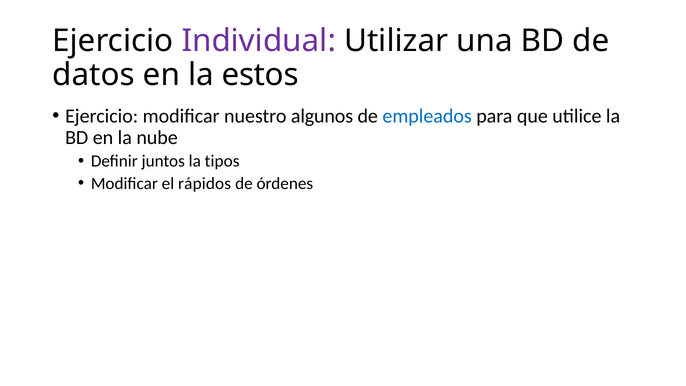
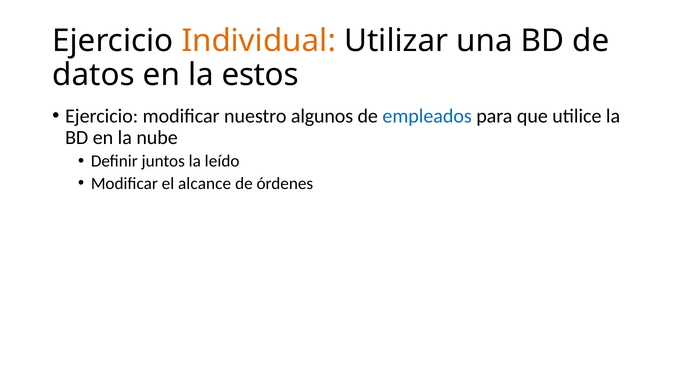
Individual colour: purple -> orange
tipos: tipos -> leído
rápidos: rápidos -> alcance
